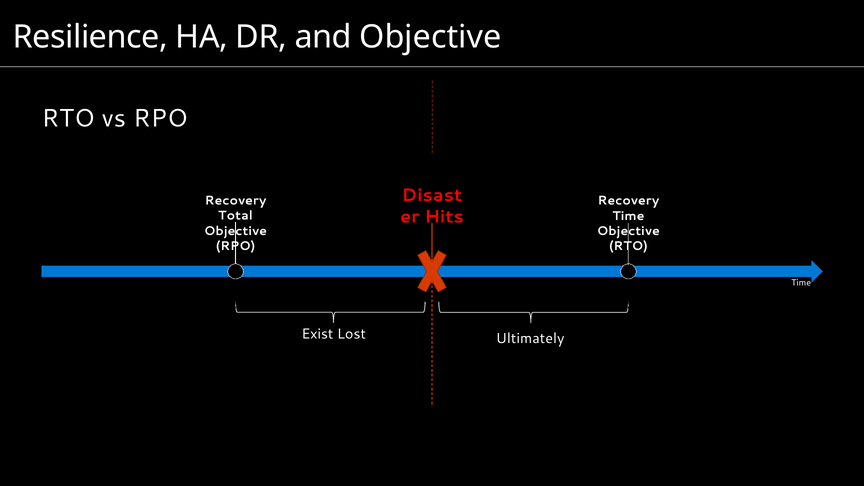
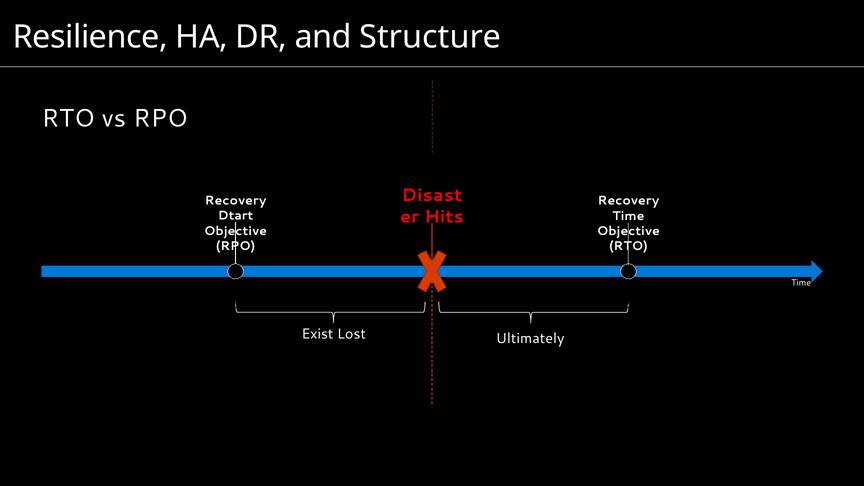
and Objective: Objective -> Structure
Total: Total -> Dtart
